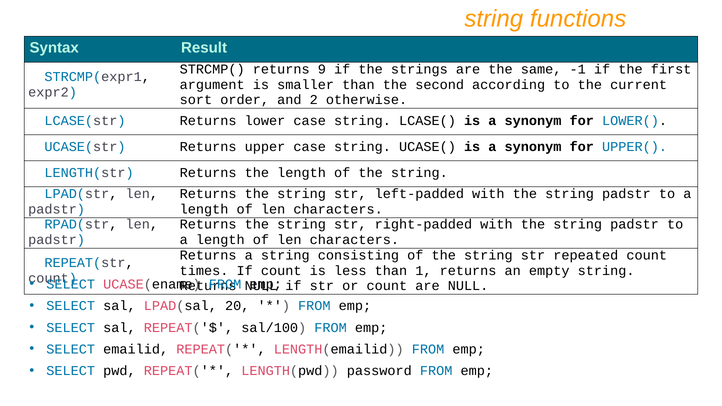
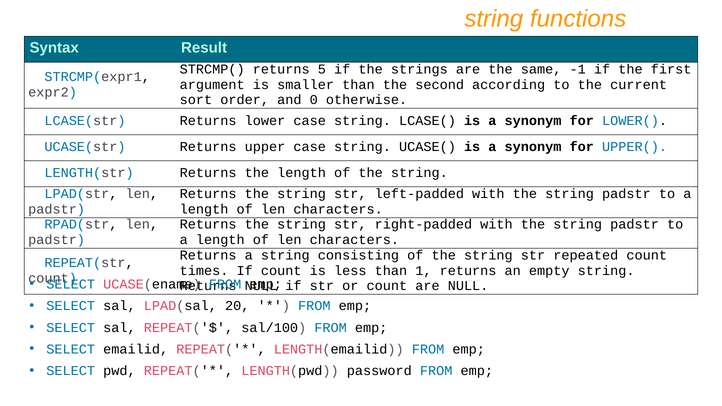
9: 9 -> 5
2: 2 -> 0
